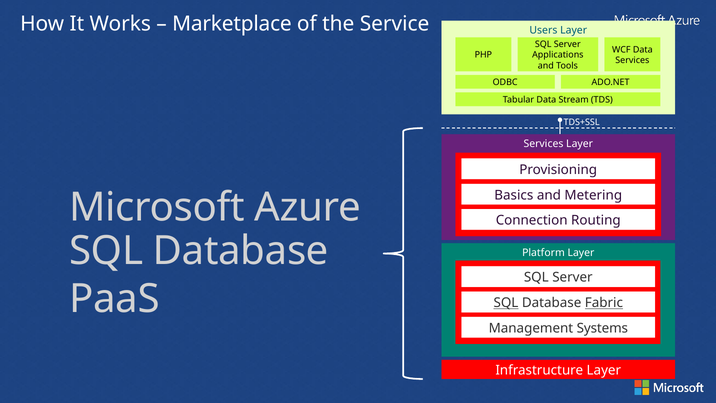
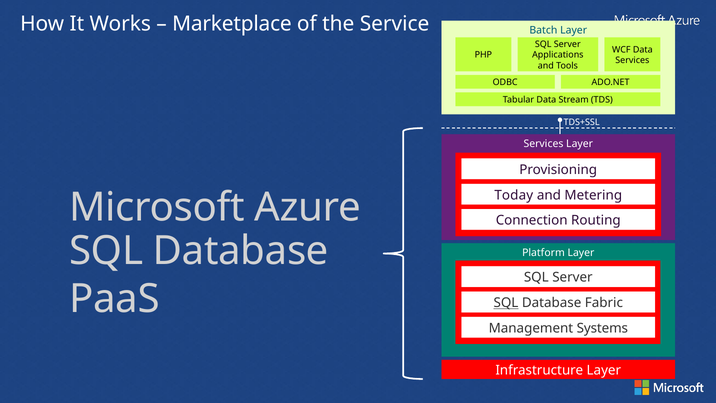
Users: Users -> Batch
Basics: Basics -> Today
Fabric underline: present -> none
